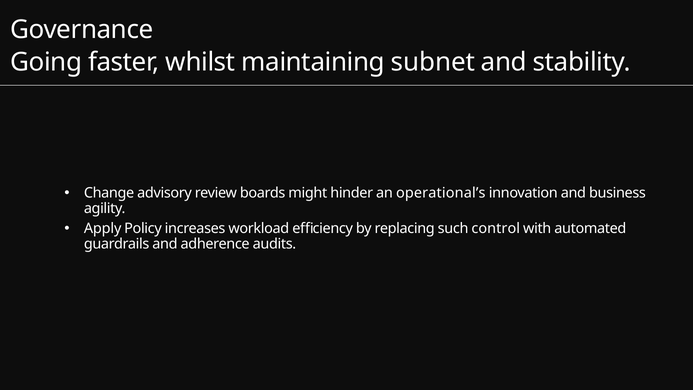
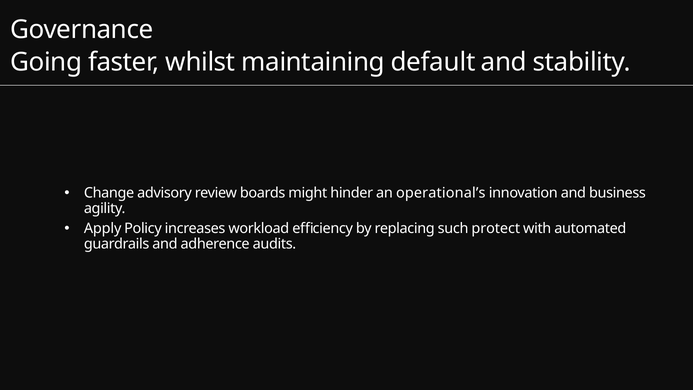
subnet: subnet -> default
control: control -> protect
